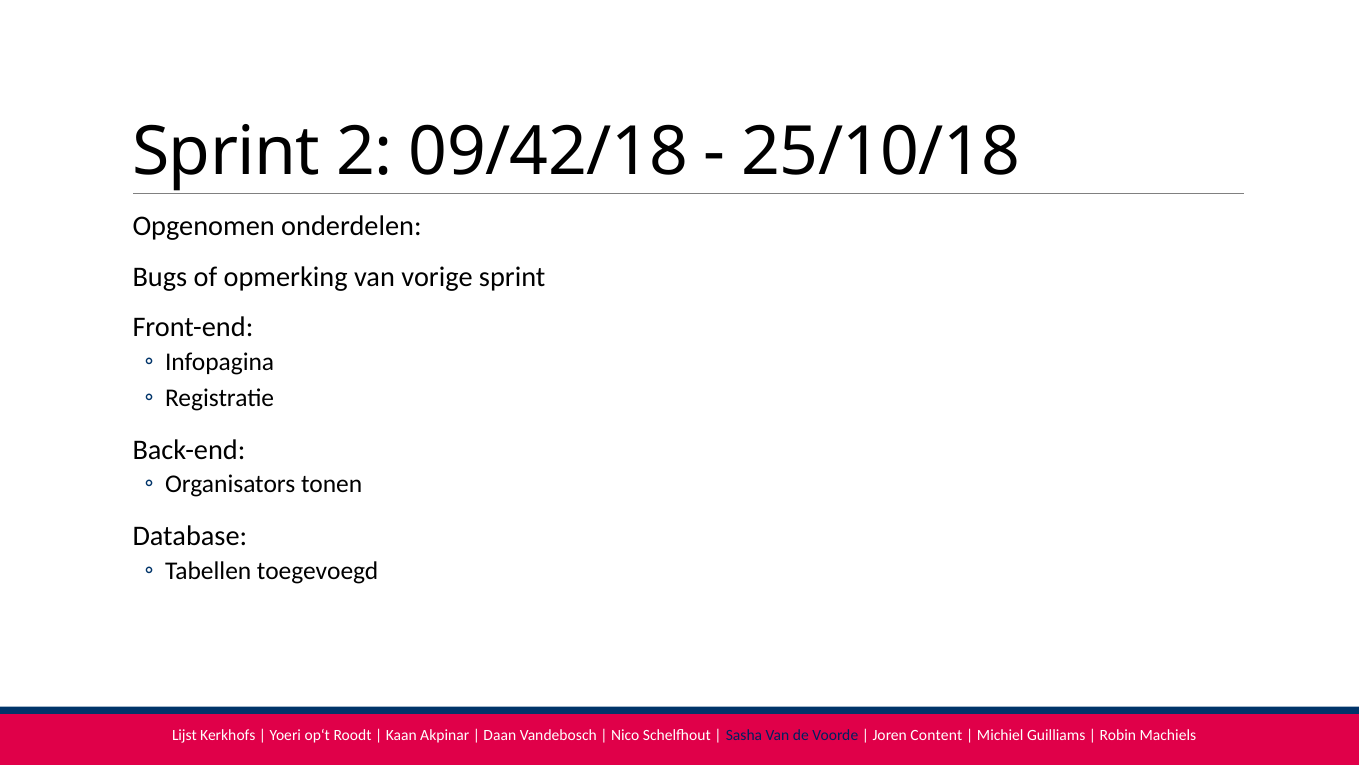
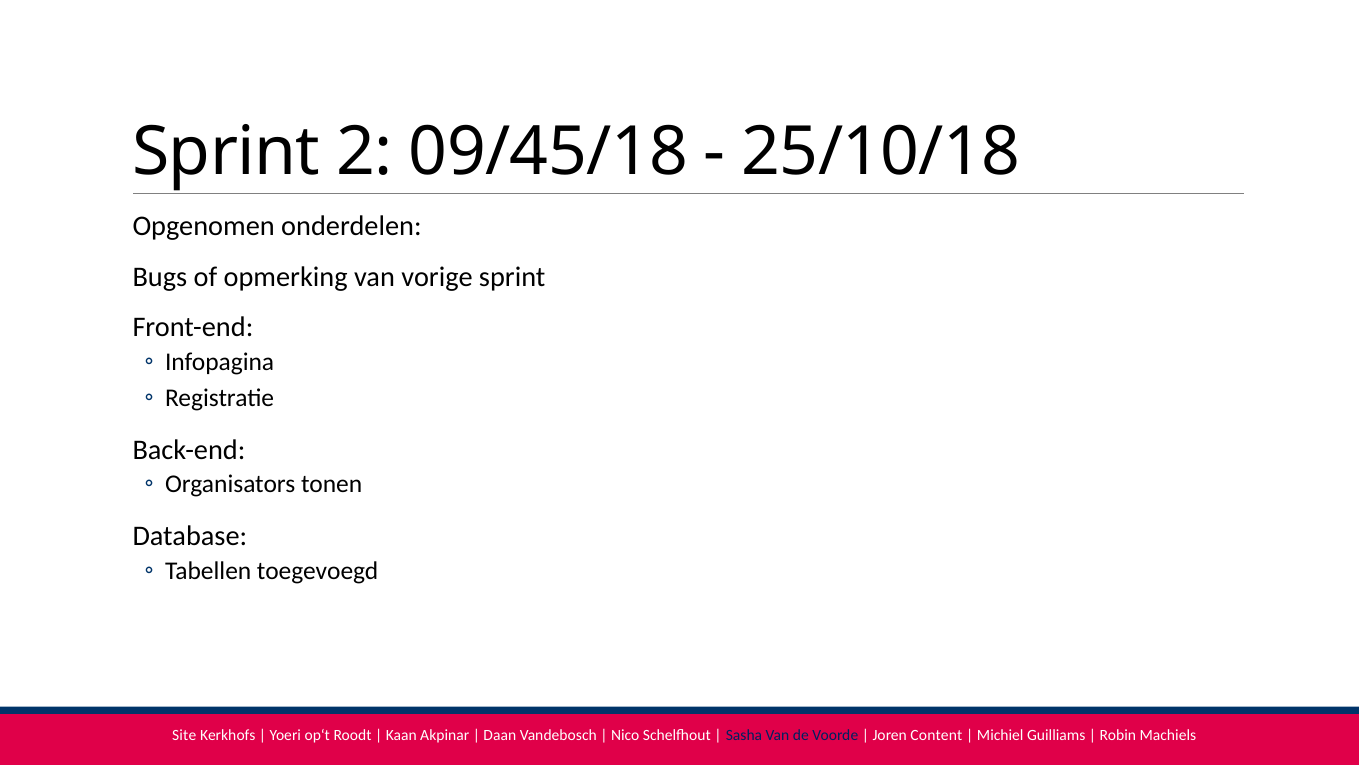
09/42/18: 09/42/18 -> 09/45/18
Lijst: Lijst -> Site
